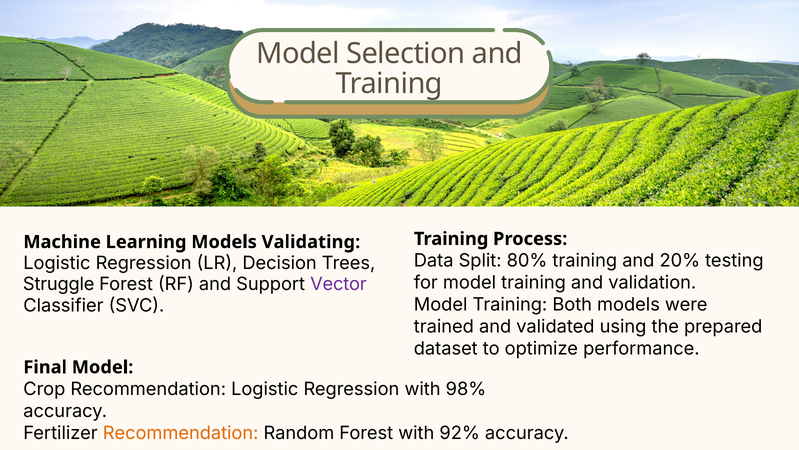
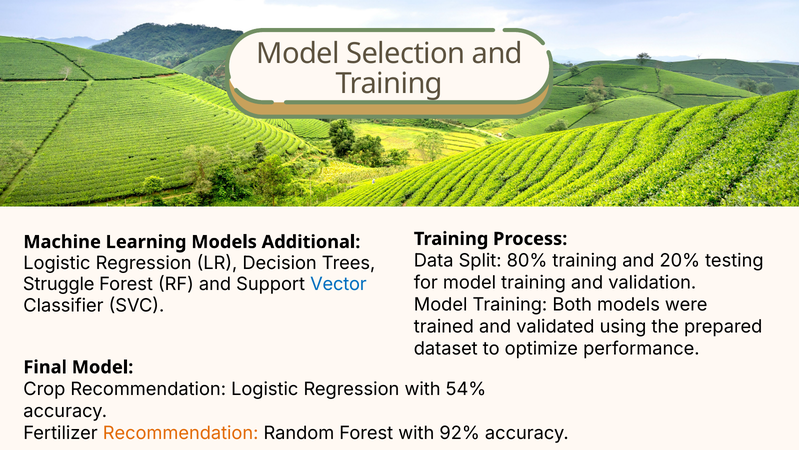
Validating: Validating -> Additional
Vector colour: purple -> blue
98%: 98% -> 54%
